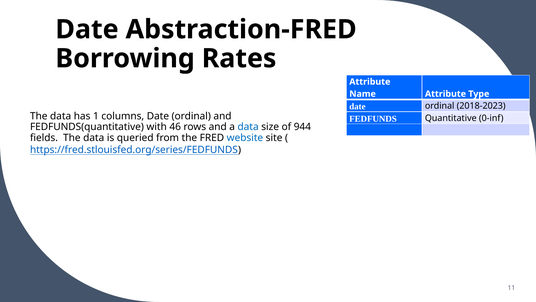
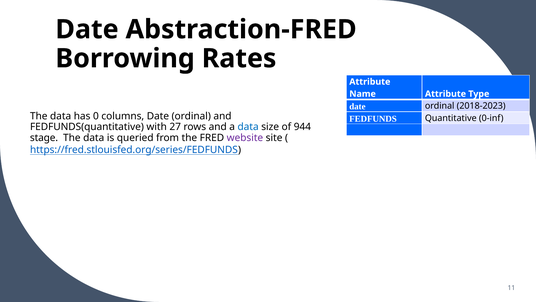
1: 1 -> 0
46: 46 -> 27
fields: fields -> stage
website colour: blue -> purple
